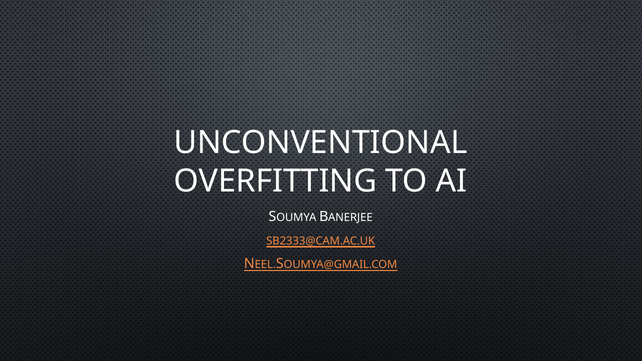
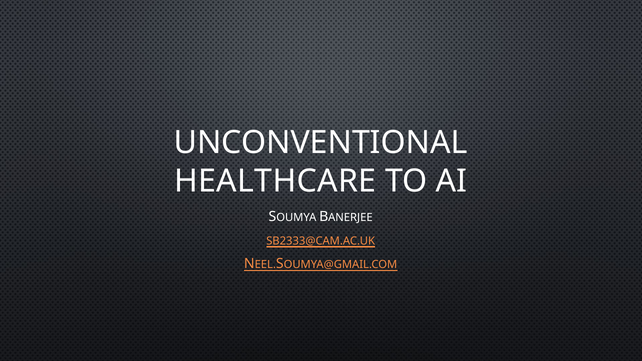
OVERFITTING: OVERFITTING -> HEALTHCARE
